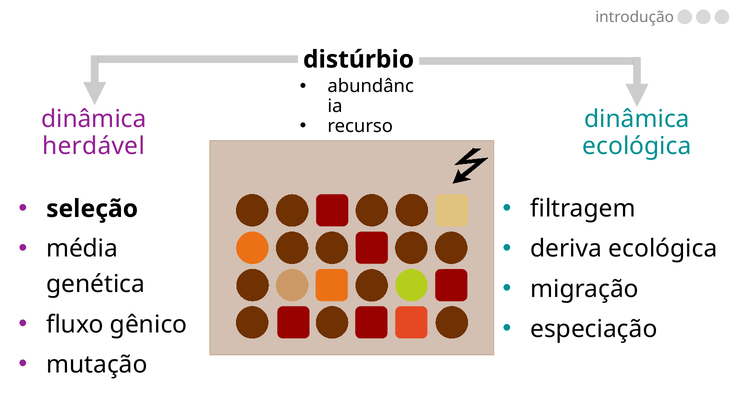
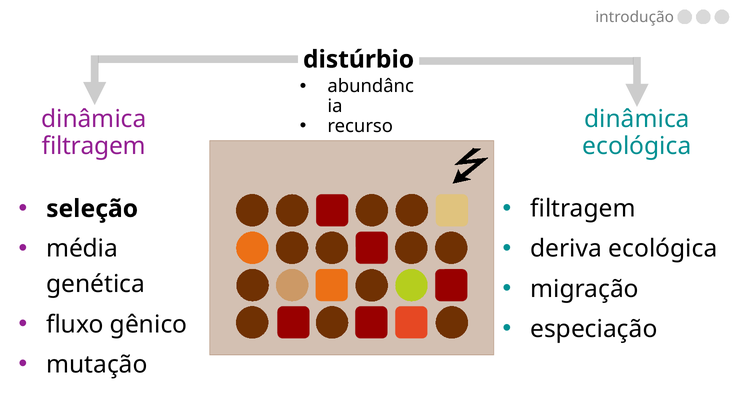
herdável at (94, 146): herdável -> filtragem
